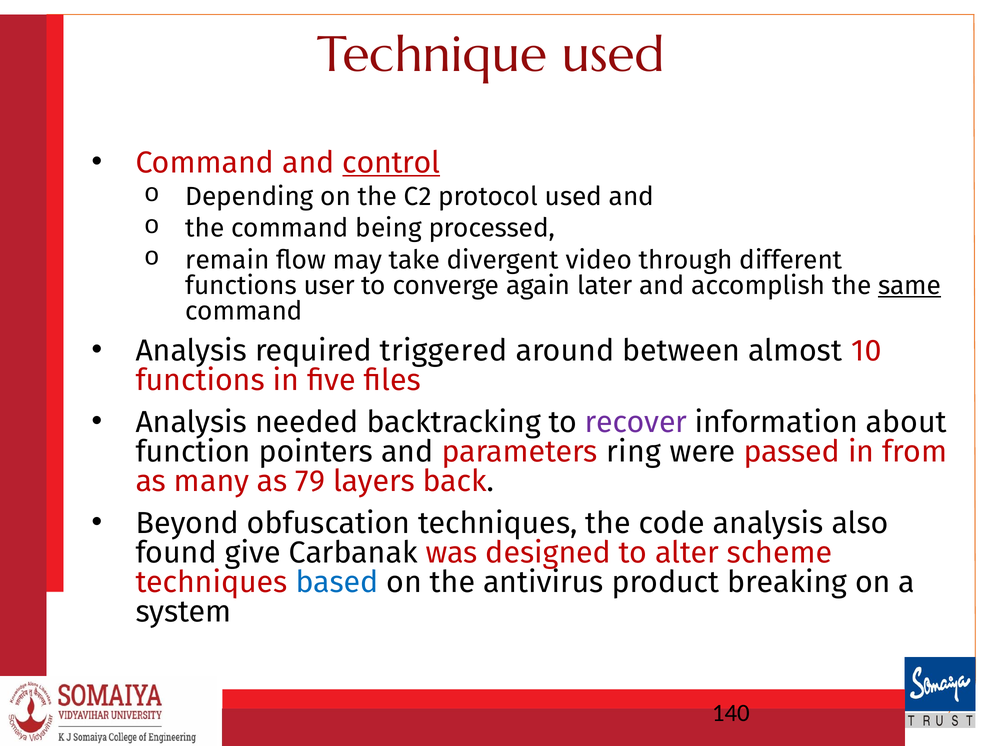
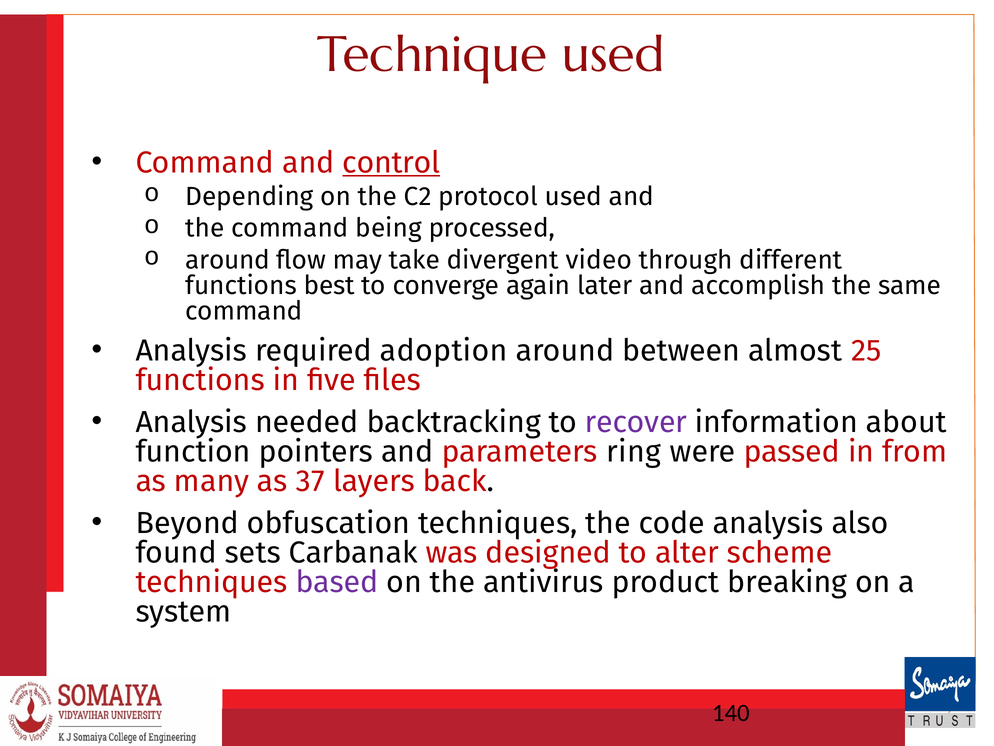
remain at (227, 260): remain -> around
user: user -> best
same underline: present -> none
triggered: triggered -> adoption
10: 10 -> 25
79: 79 -> 37
give: give -> sets
based colour: blue -> purple
